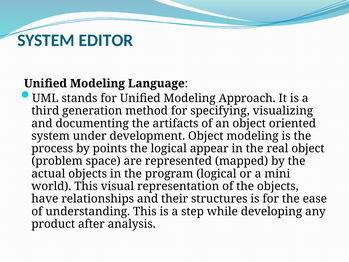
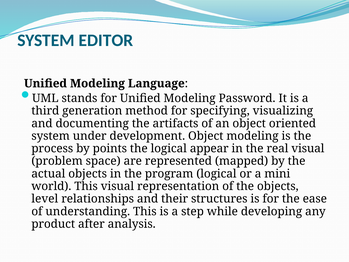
Approach: Approach -> Password
real object: object -> visual
have: have -> level
